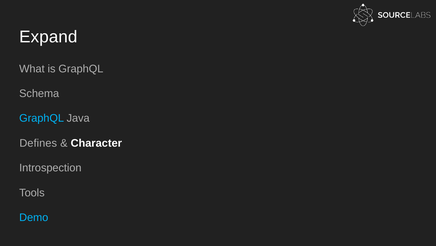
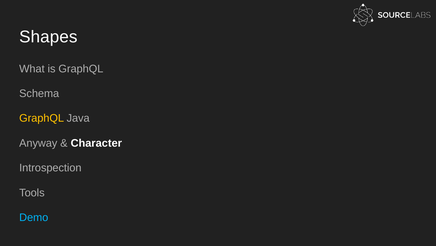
Expand: Expand -> Shapes
GraphQL at (42, 118) colour: light blue -> yellow
Defines: Defines -> Anyway
